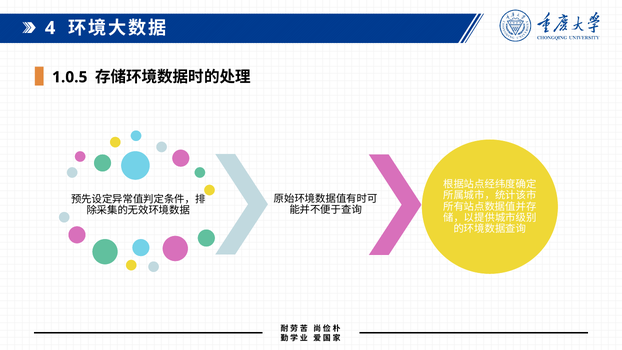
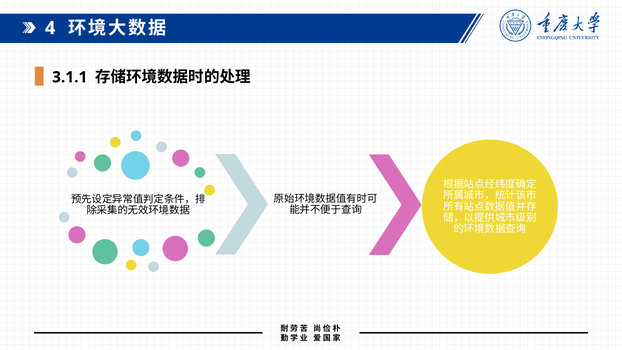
1.0.5: 1.0.5 -> 3.1.1
